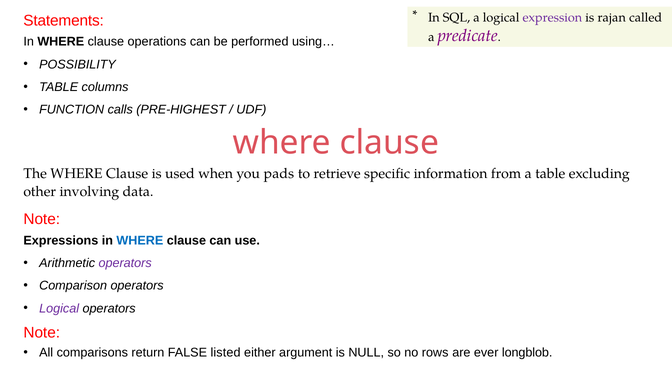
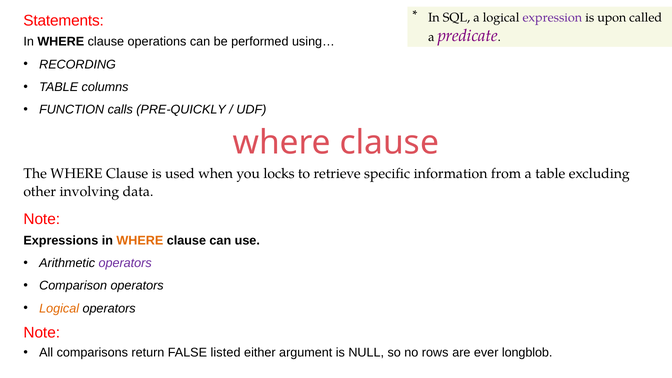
rajan: rajan -> upon
POSSIBILITY: POSSIBILITY -> RECORDING
PRE-HIGHEST: PRE-HIGHEST -> PRE-QUICKLY
pads: pads -> locks
WHERE at (140, 240) colour: blue -> orange
Logical at (59, 308) colour: purple -> orange
